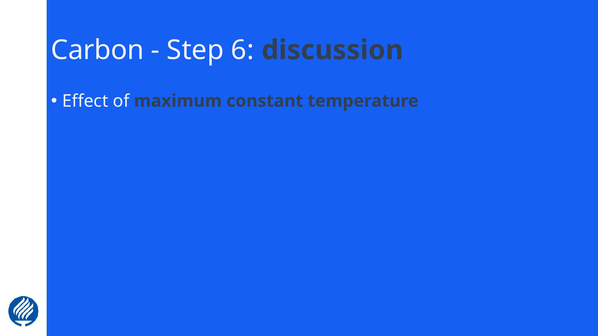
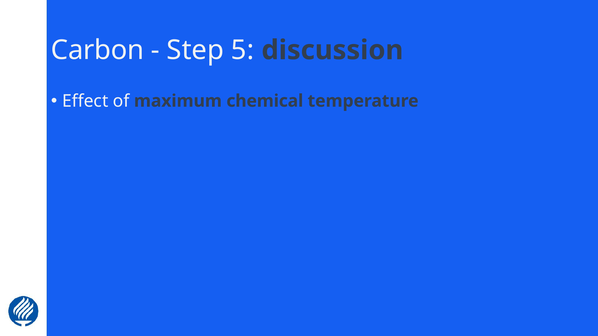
6: 6 -> 5
constant: constant -> chemical
